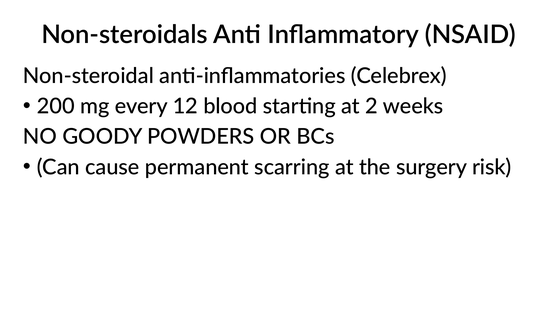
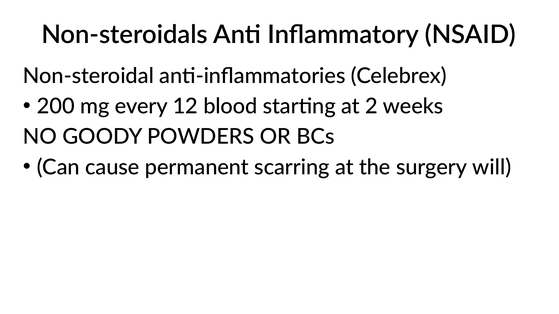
risk: risk -> will
